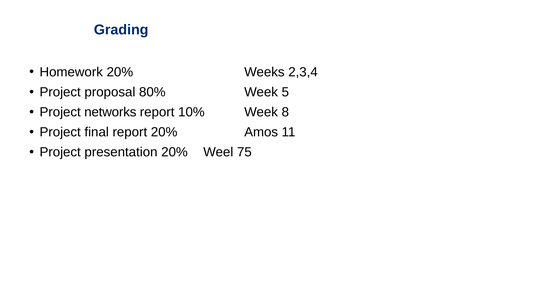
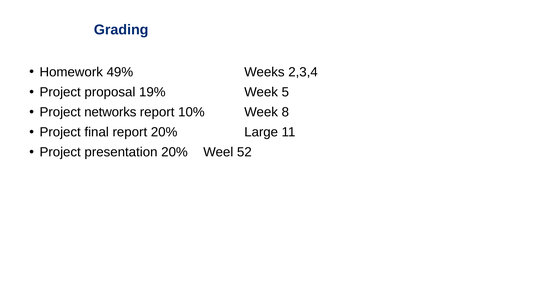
Homework 20%: 20% -> 49%
80%: 80% -> 19%
Amos: Amos -> Large
75: 75 -> 52
